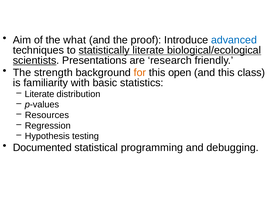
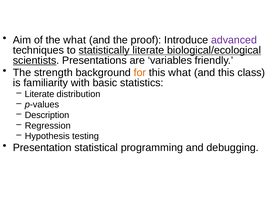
advanced at (234, 40) colour: blue -> purple
research: research -> variables
this open: open -> what
Resources: Resources -> Description
Documented: Documented -> Presentation
